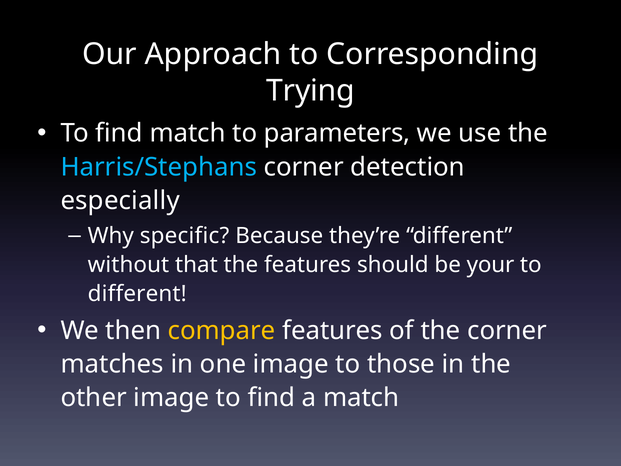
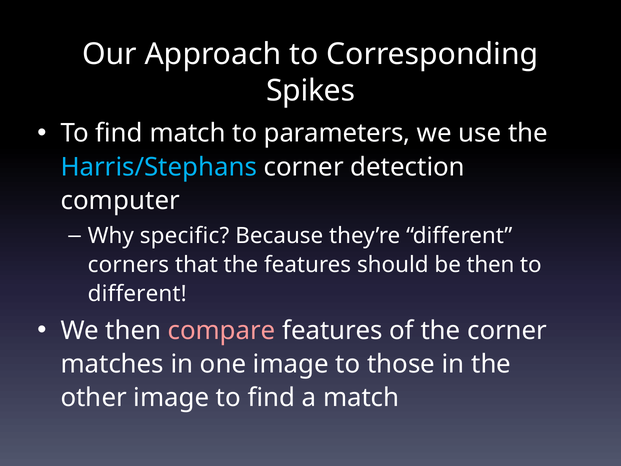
Trying: Trying -> Spikes
especially: especially -> computer
without: without -> corners
be your: your -> then
compare colour: yellow -> pink
